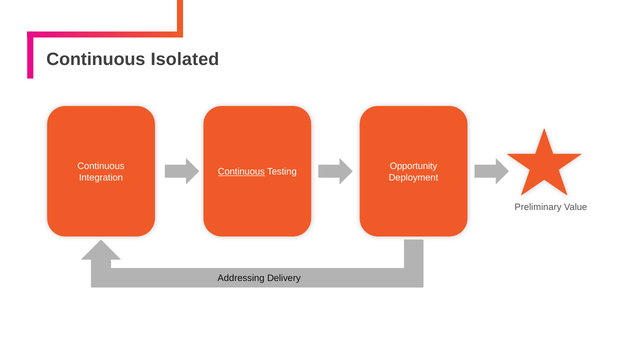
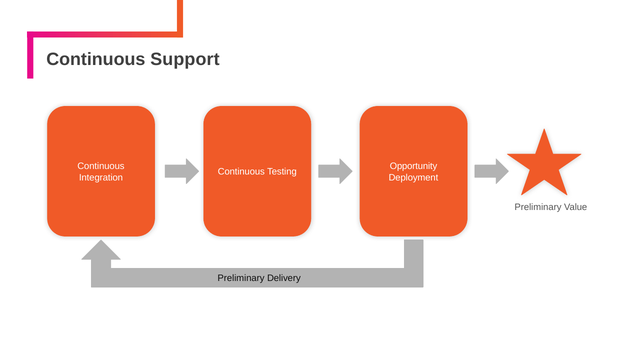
Isolated: Isolated -> Support
Continuous at (241, 172) underline: present -> none
Addressing at (241, 278): Addressing -> Preliminary
